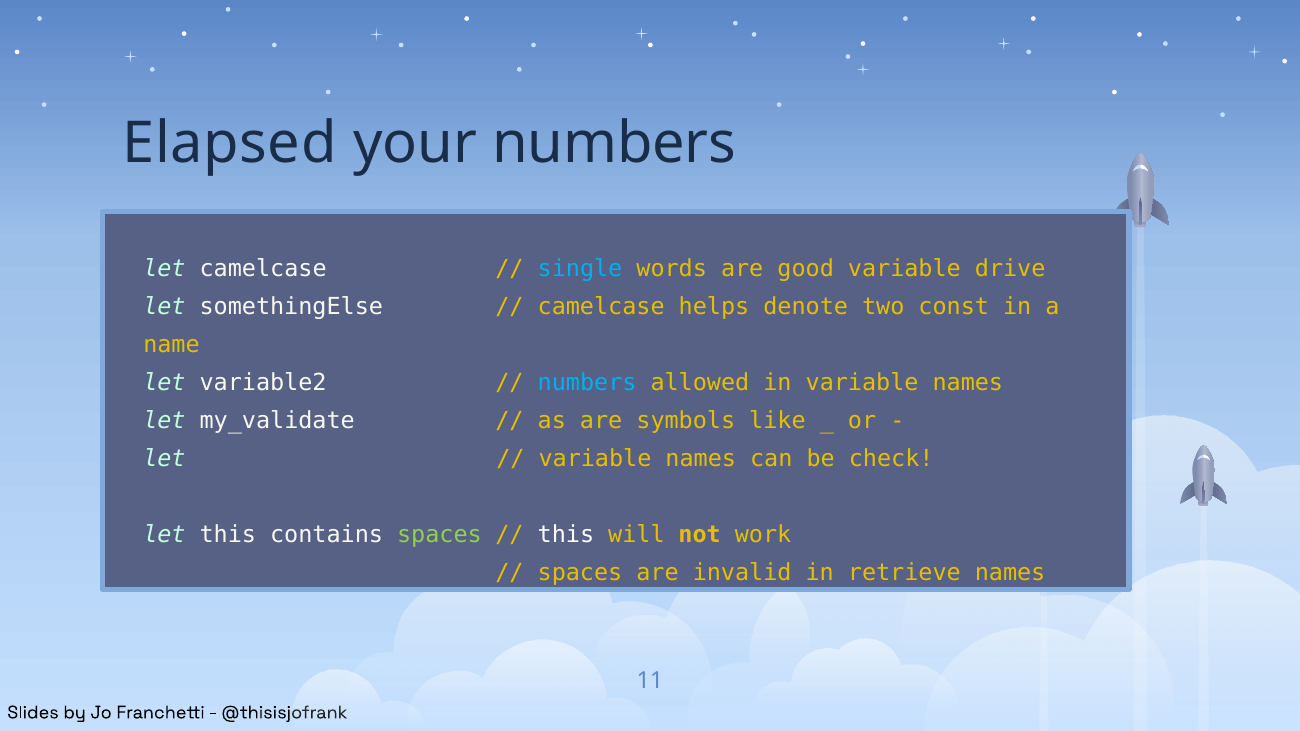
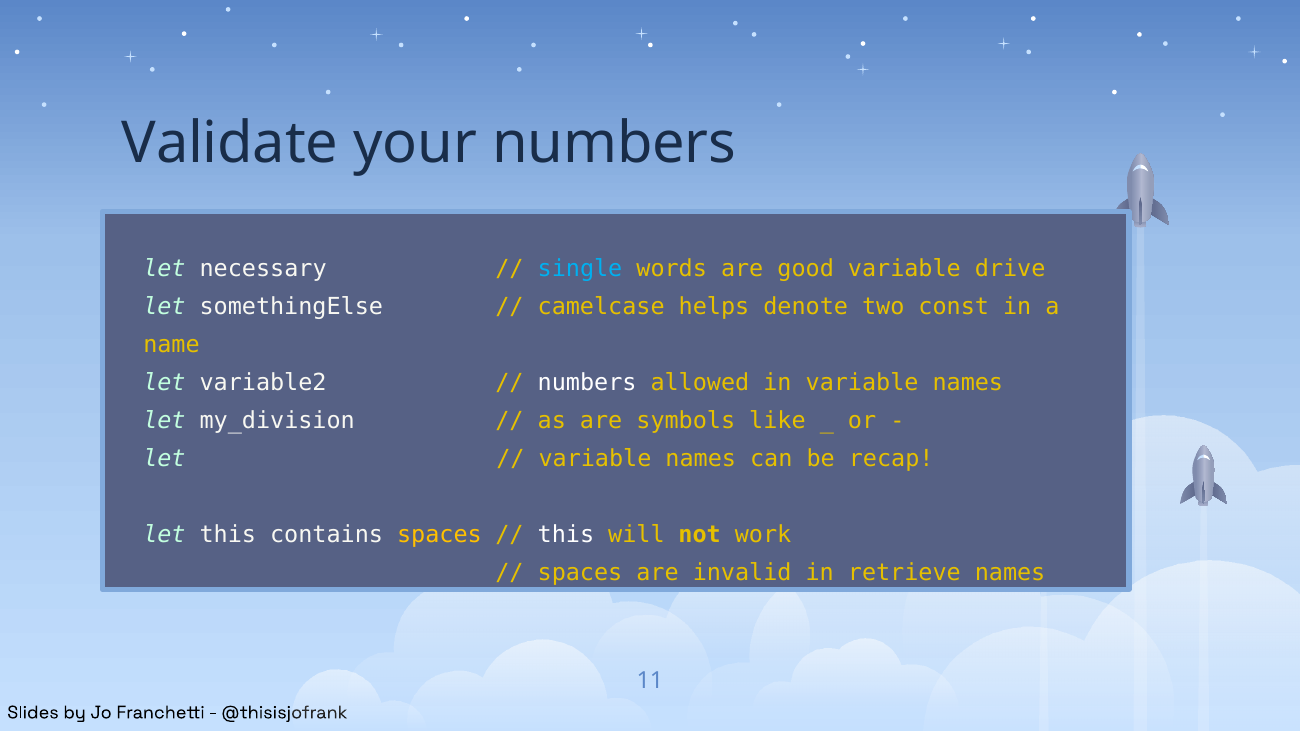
Elapsed: Elapsed -> Validate
let camelcase: camelcase -> necessary
numbers at (587, 383) colour: light blue -> white
my_validate: my_validate -> my_division
check: check -> recap
spaces at (439, 535) colour: light green -> yellow
